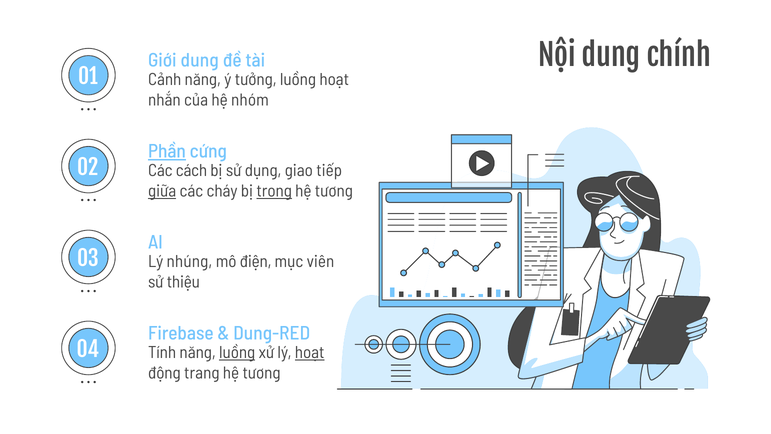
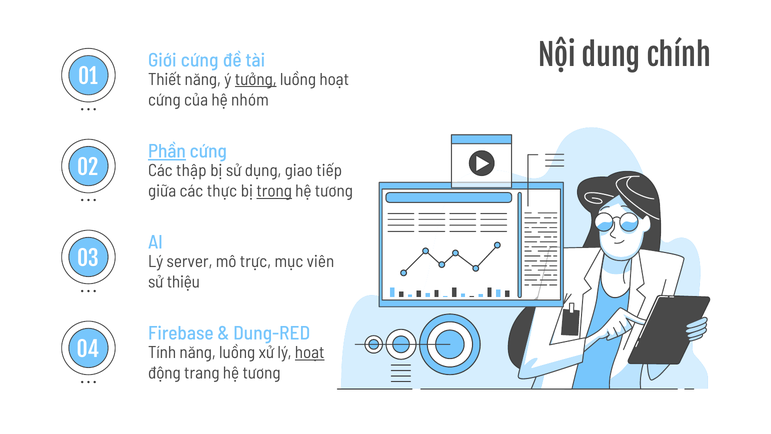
Giới dung: dung -> cứng
Cảnh: Cảnh -> Thiết
tưởng underline: none -> present
nhắn at (164, 100): nhắn -> cứng
cách: cách -> thập
giữa underline: present -> none
cháy: cháy -> thực
nhúng: nhúng -> server
điện: điện -> trực
luồng at (237, 352) underline: present -> none
